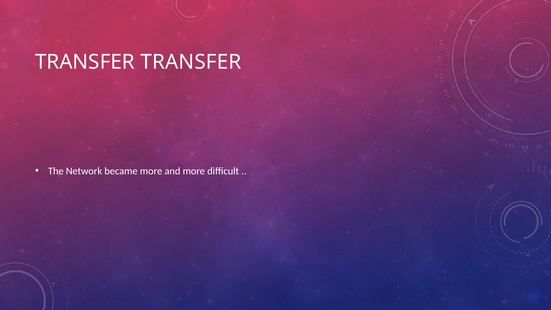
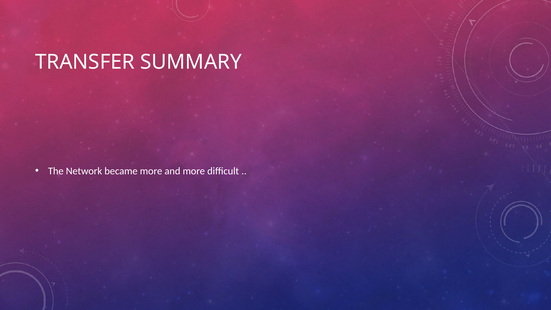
TRANSFER TRANSFER: TRANSFER -> SUMMARY
